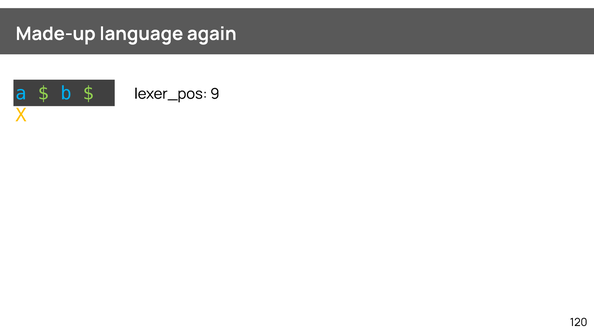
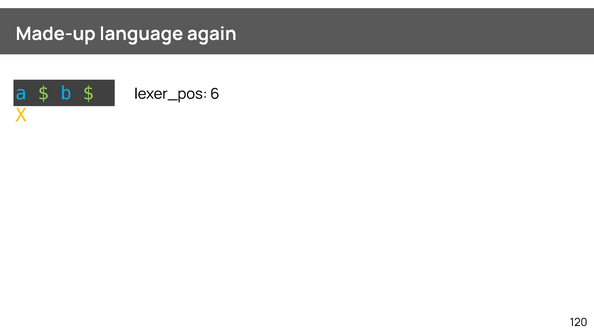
9: 9 -> 6
